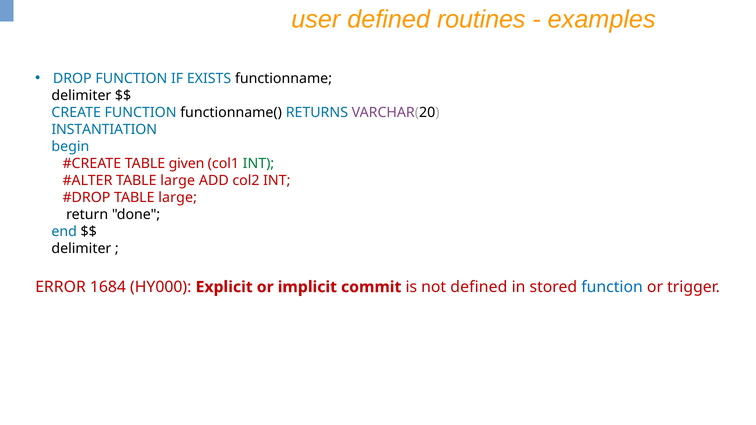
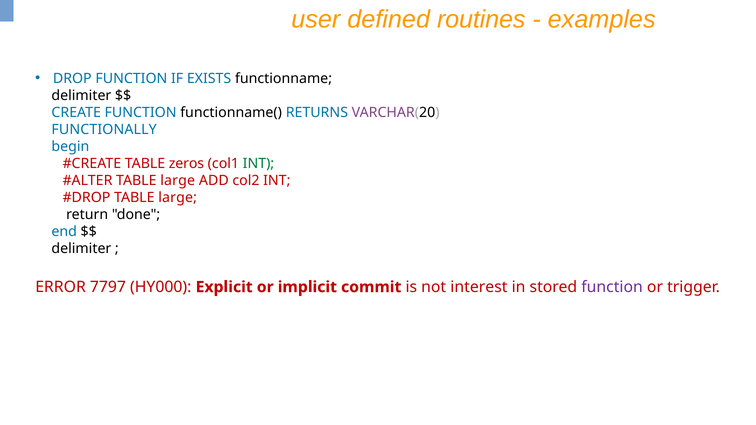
INSTANTIATION: INSTANTIATION -> FUNCTIONALLY
given: given -> zeros
1684: 1684 -> 7797
not defined: defined -> interest
function at (612, 287) colour: blue -> purple
